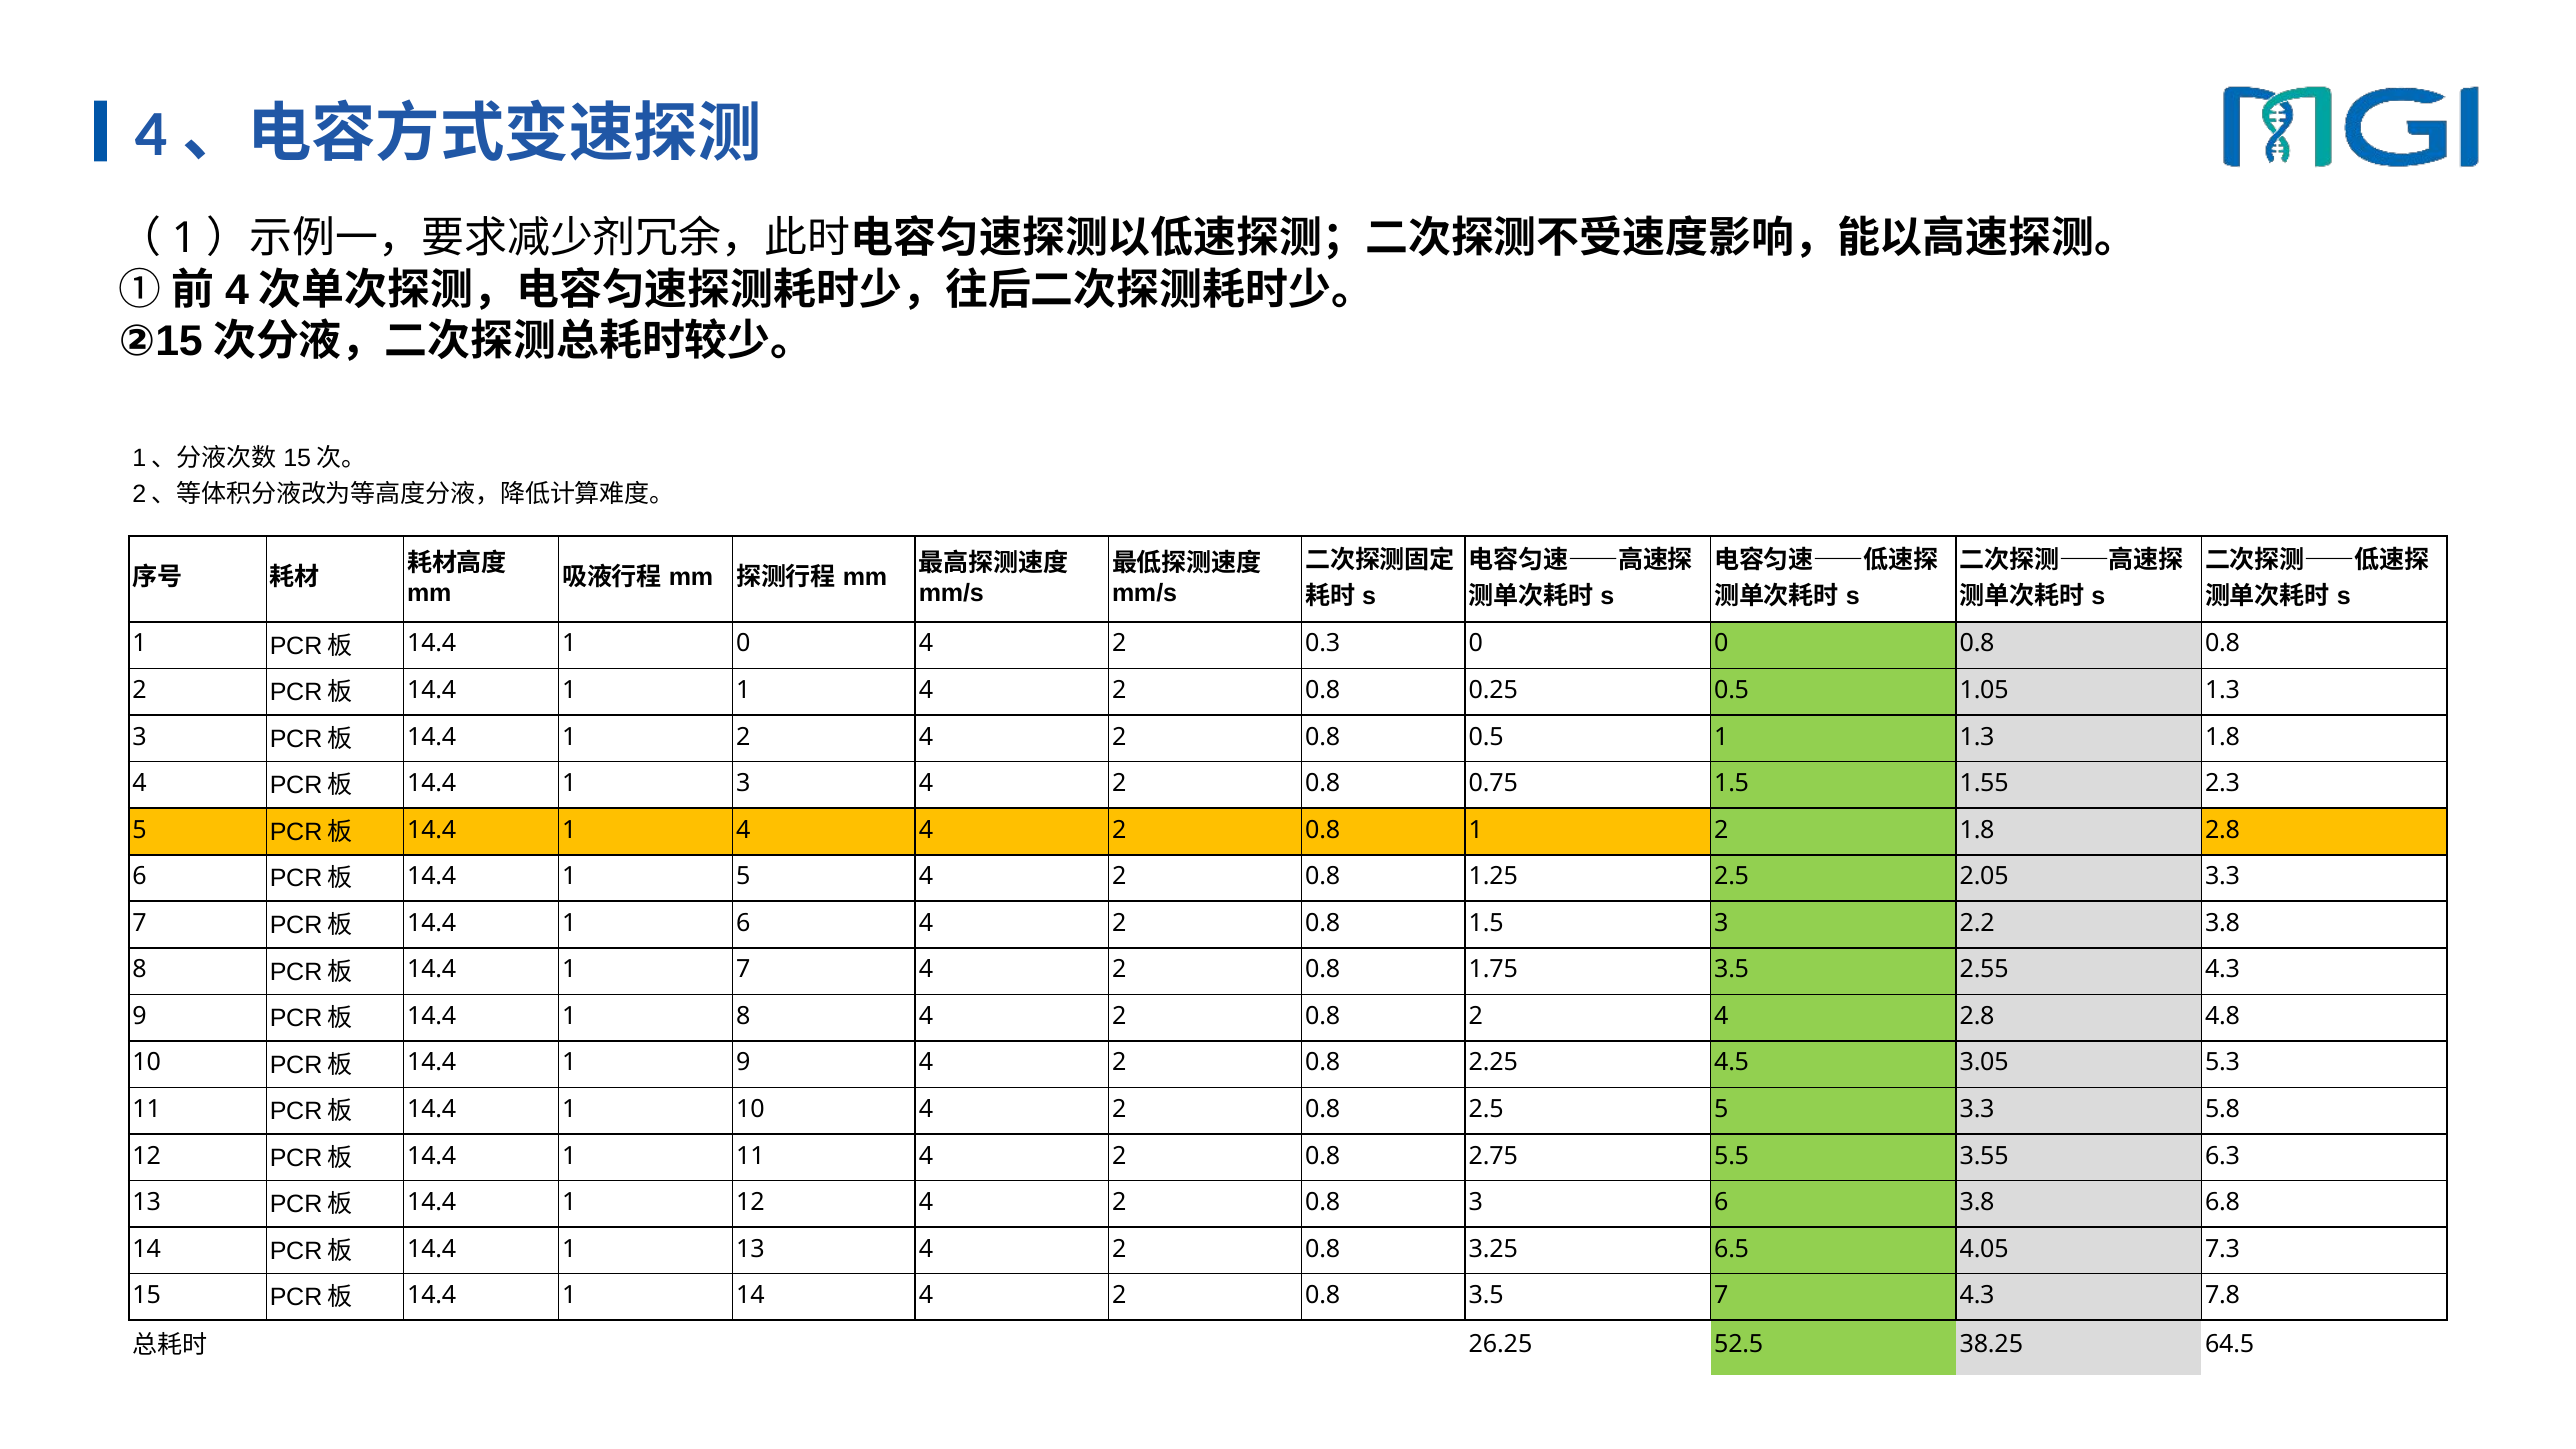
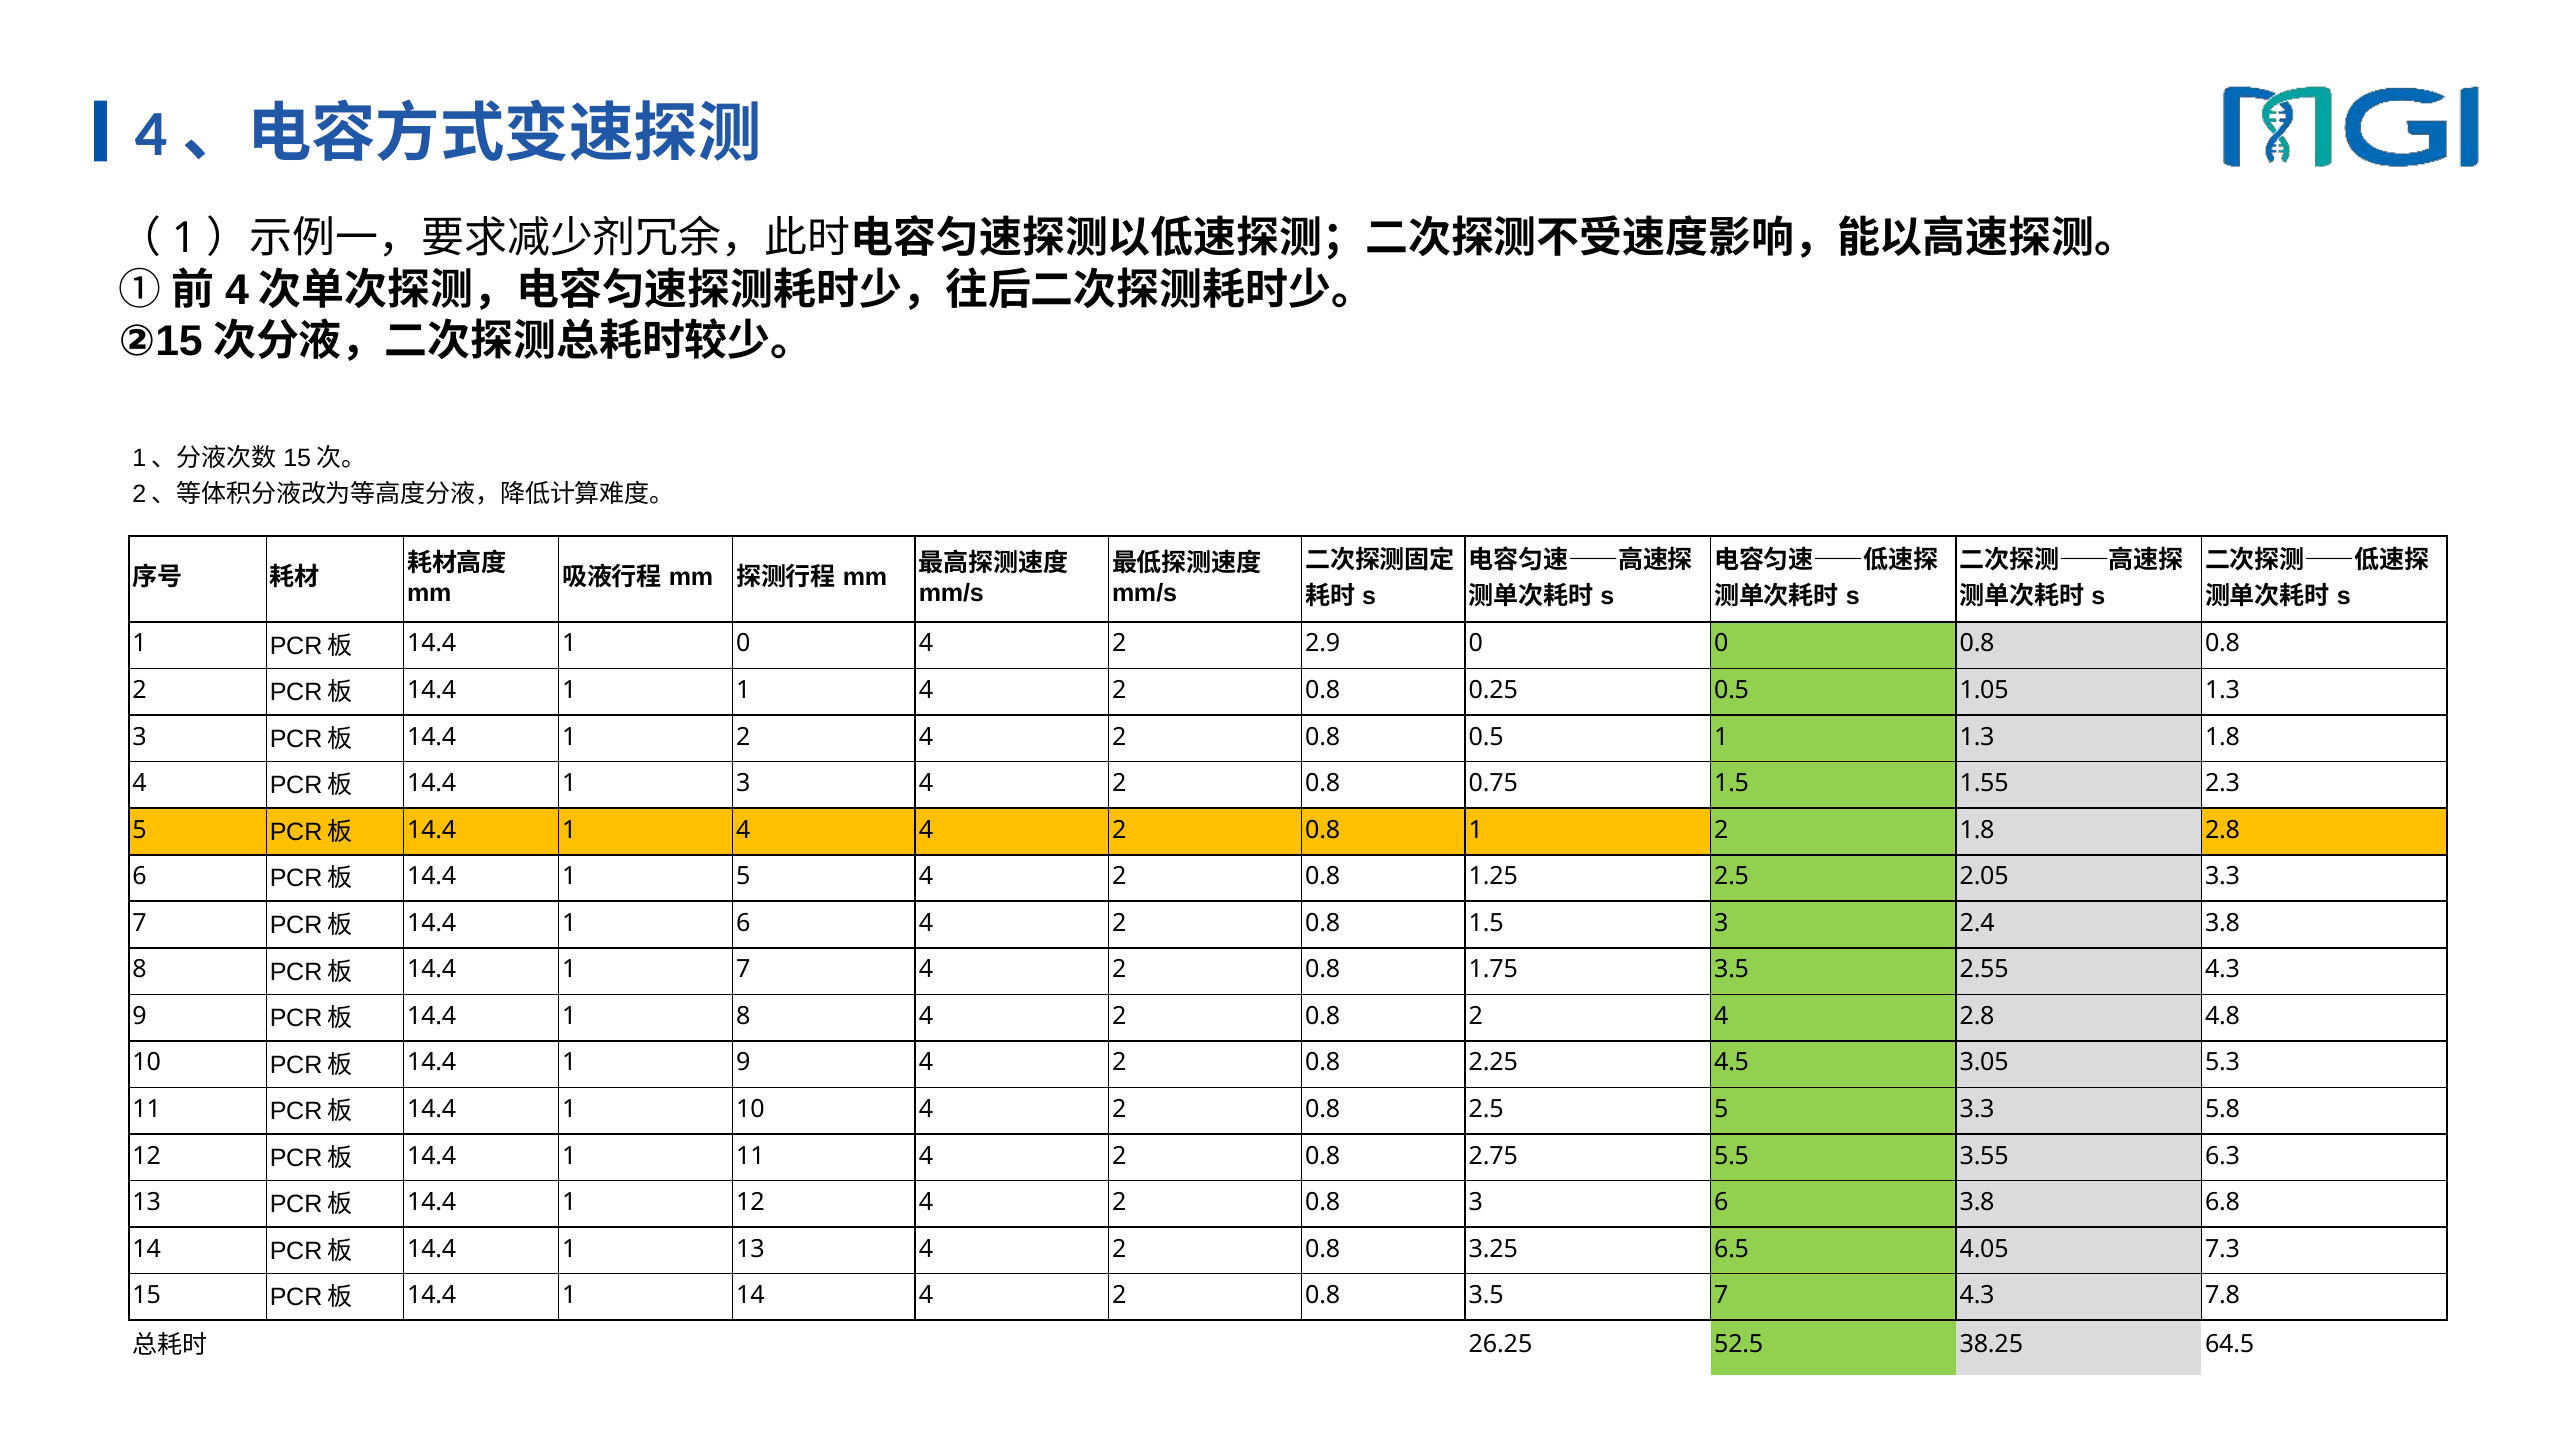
0.3: 0.3 -> 2.9
2.2: 2.2 -> 2.4
